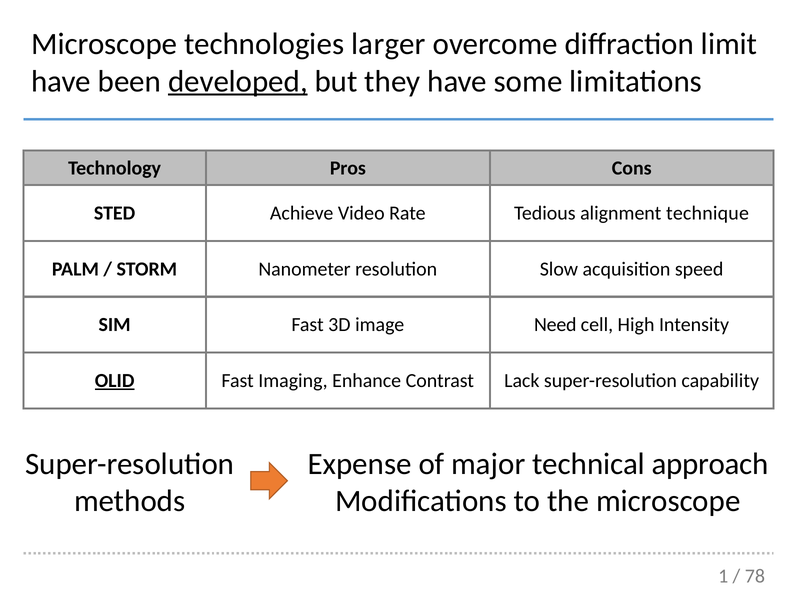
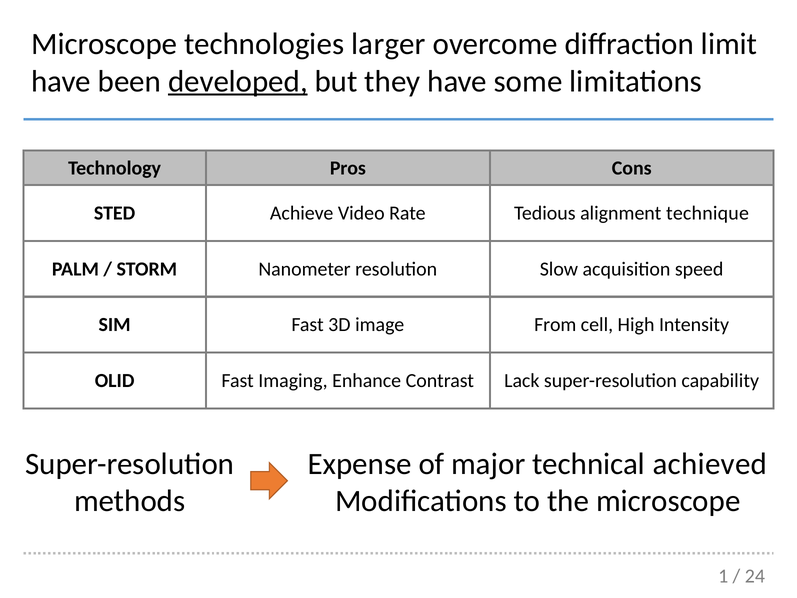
Need: Need -> From
OLID underline: present -> none
approach: approach -> achieved
78: 78 -> 24
